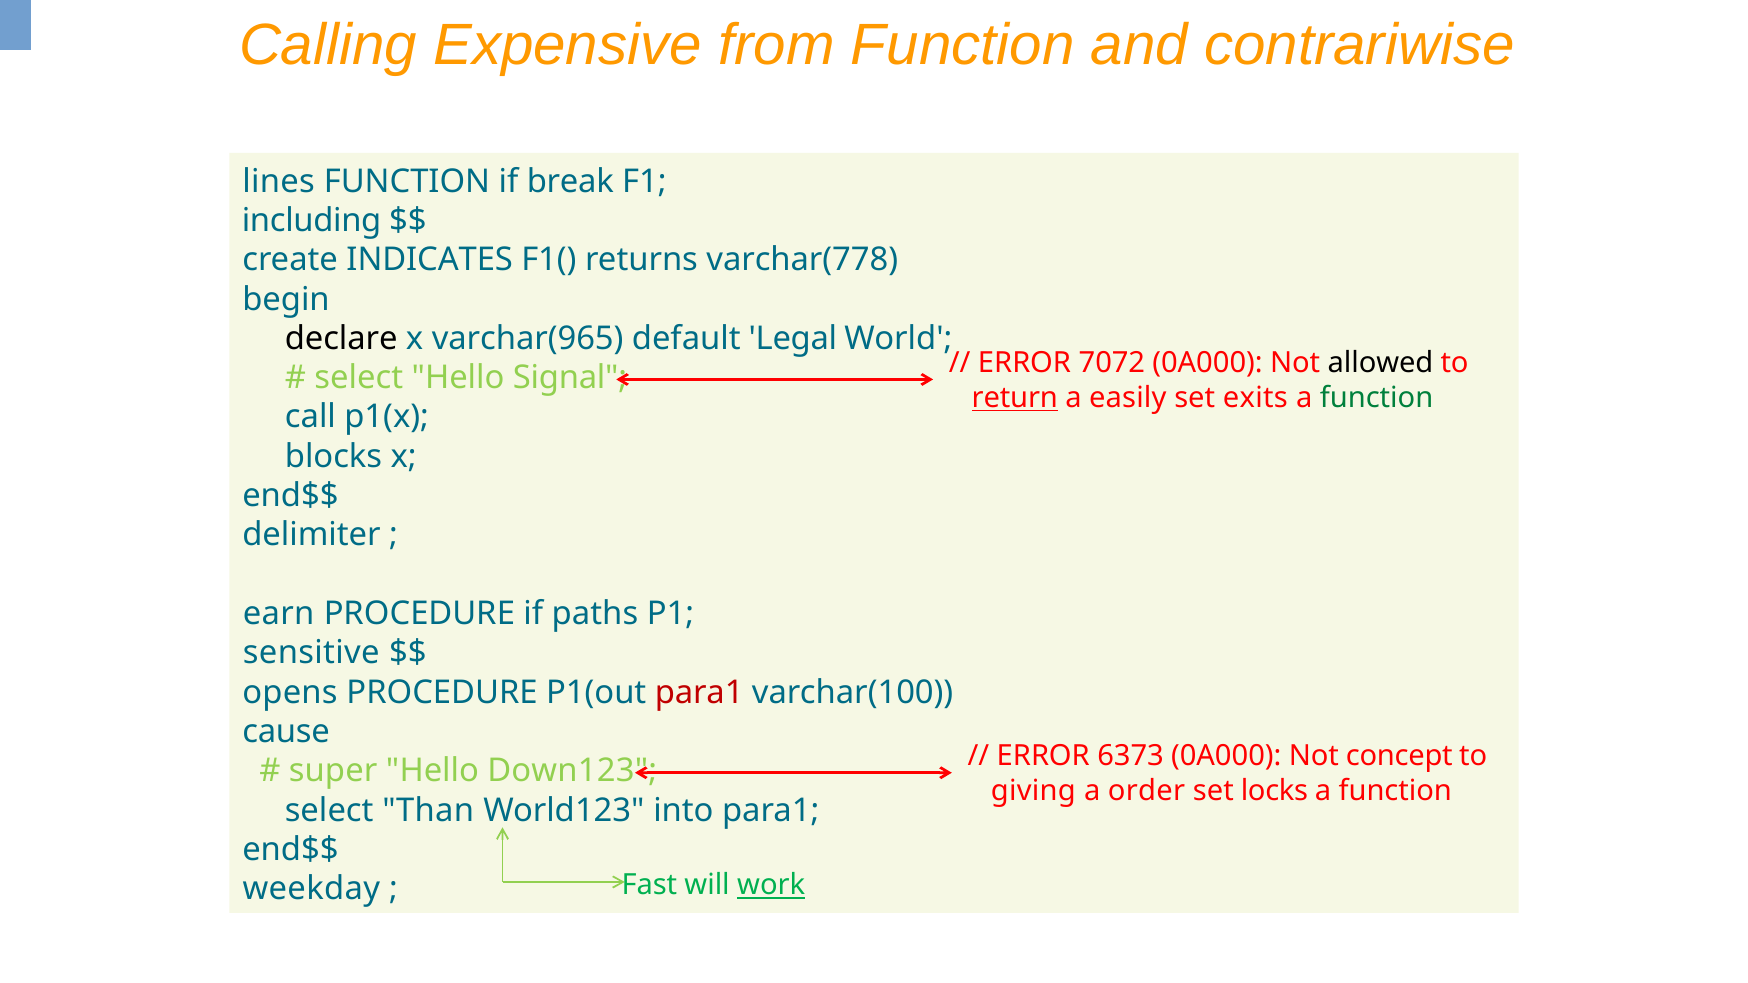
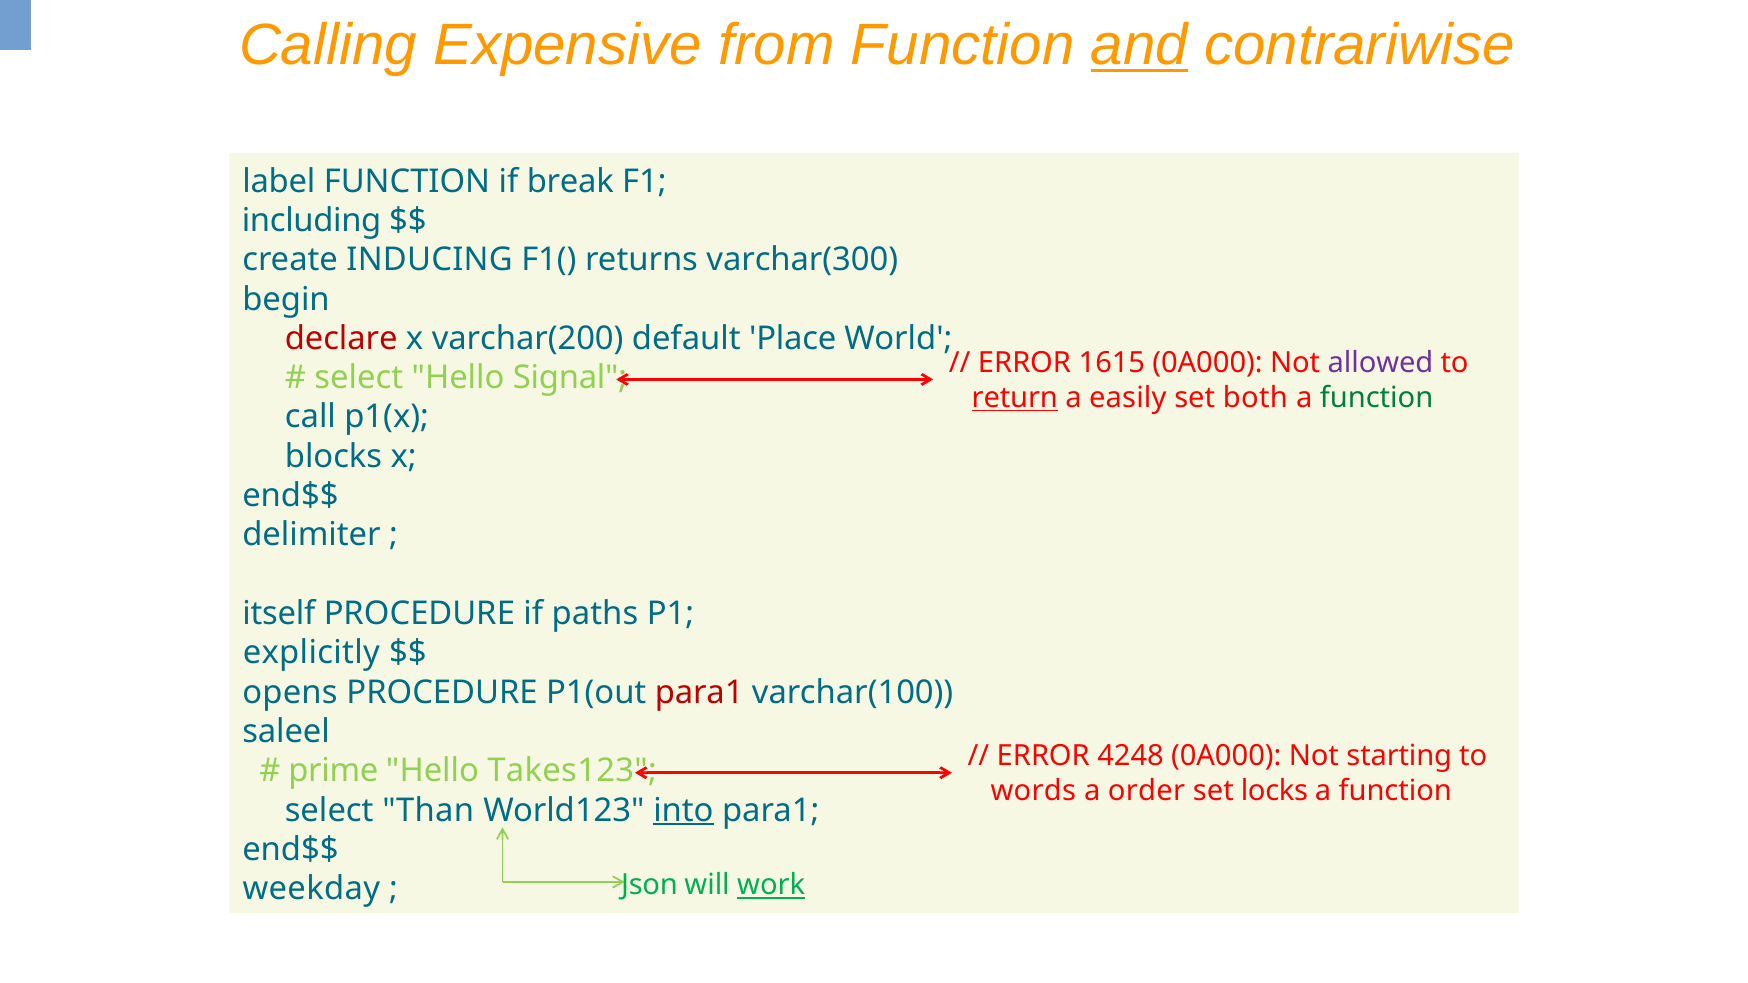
and underline: none -> present
lines: lines -> label
INDICATES: INDICATES -> INDUCING
varchar(778: varchar(778 -> varchar(300
declare colour: black -> red
varchar(965: varchar(965 -> varchar(200
Legal: Legal -> Place
7072: 7072 -> 1615
allowed colour: black -> purple
exits: exits -> both
earn: earn -> itself
sensitive: sensitive -> explicitly
cause: cause -> saleel
6373: 6373 -> 4248
concept: concept -> starting
super: super -> prime
Down123: Down123 -> Takes123
giving: giving -> words
into underline: none -> present
Fast: Fast -> Json
